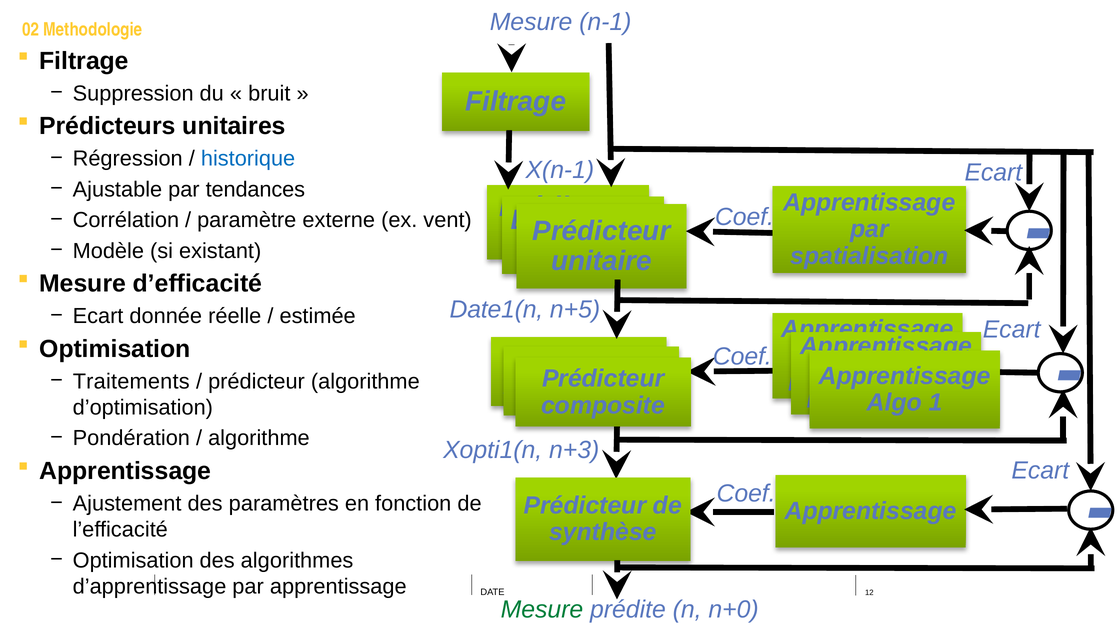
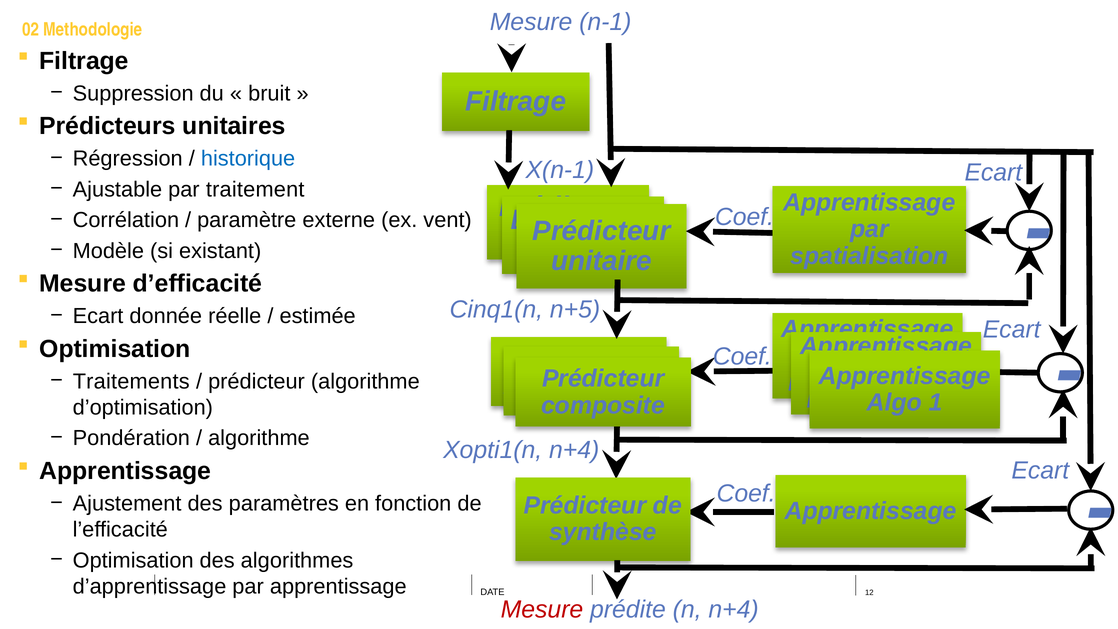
tendances: tendances -> traitement
Date1(n: Date1(n -> Cinq1(n
Xopti1(n n+3: n+3 -> n+4
Mesure at (542, 609) colour: green -> red
n n+0: n+0 -> n+4
